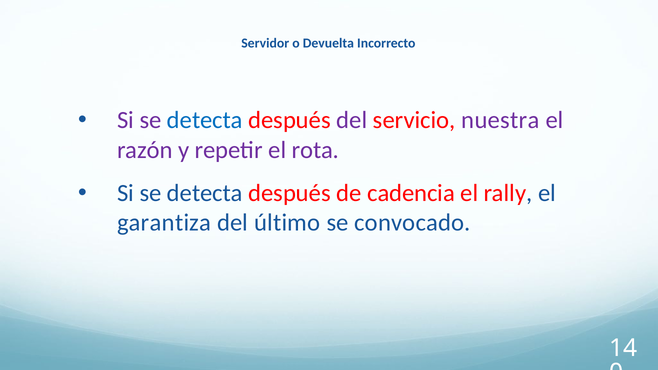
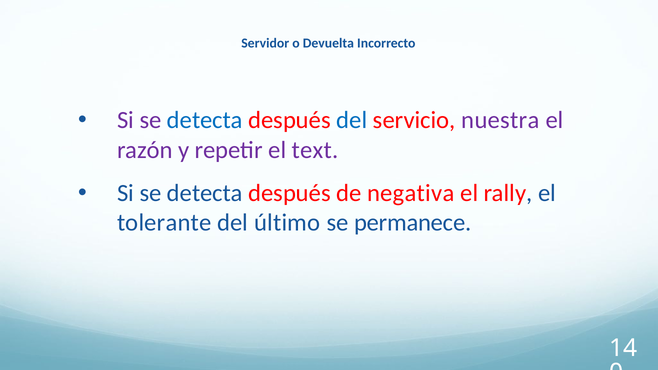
del at (352, 120) colour: purple -> blue
rota: rota -> text
cadencia: cadencia -> negativa
garantiza: garantiza -> tolerante
convocado: convocado -> permanece
